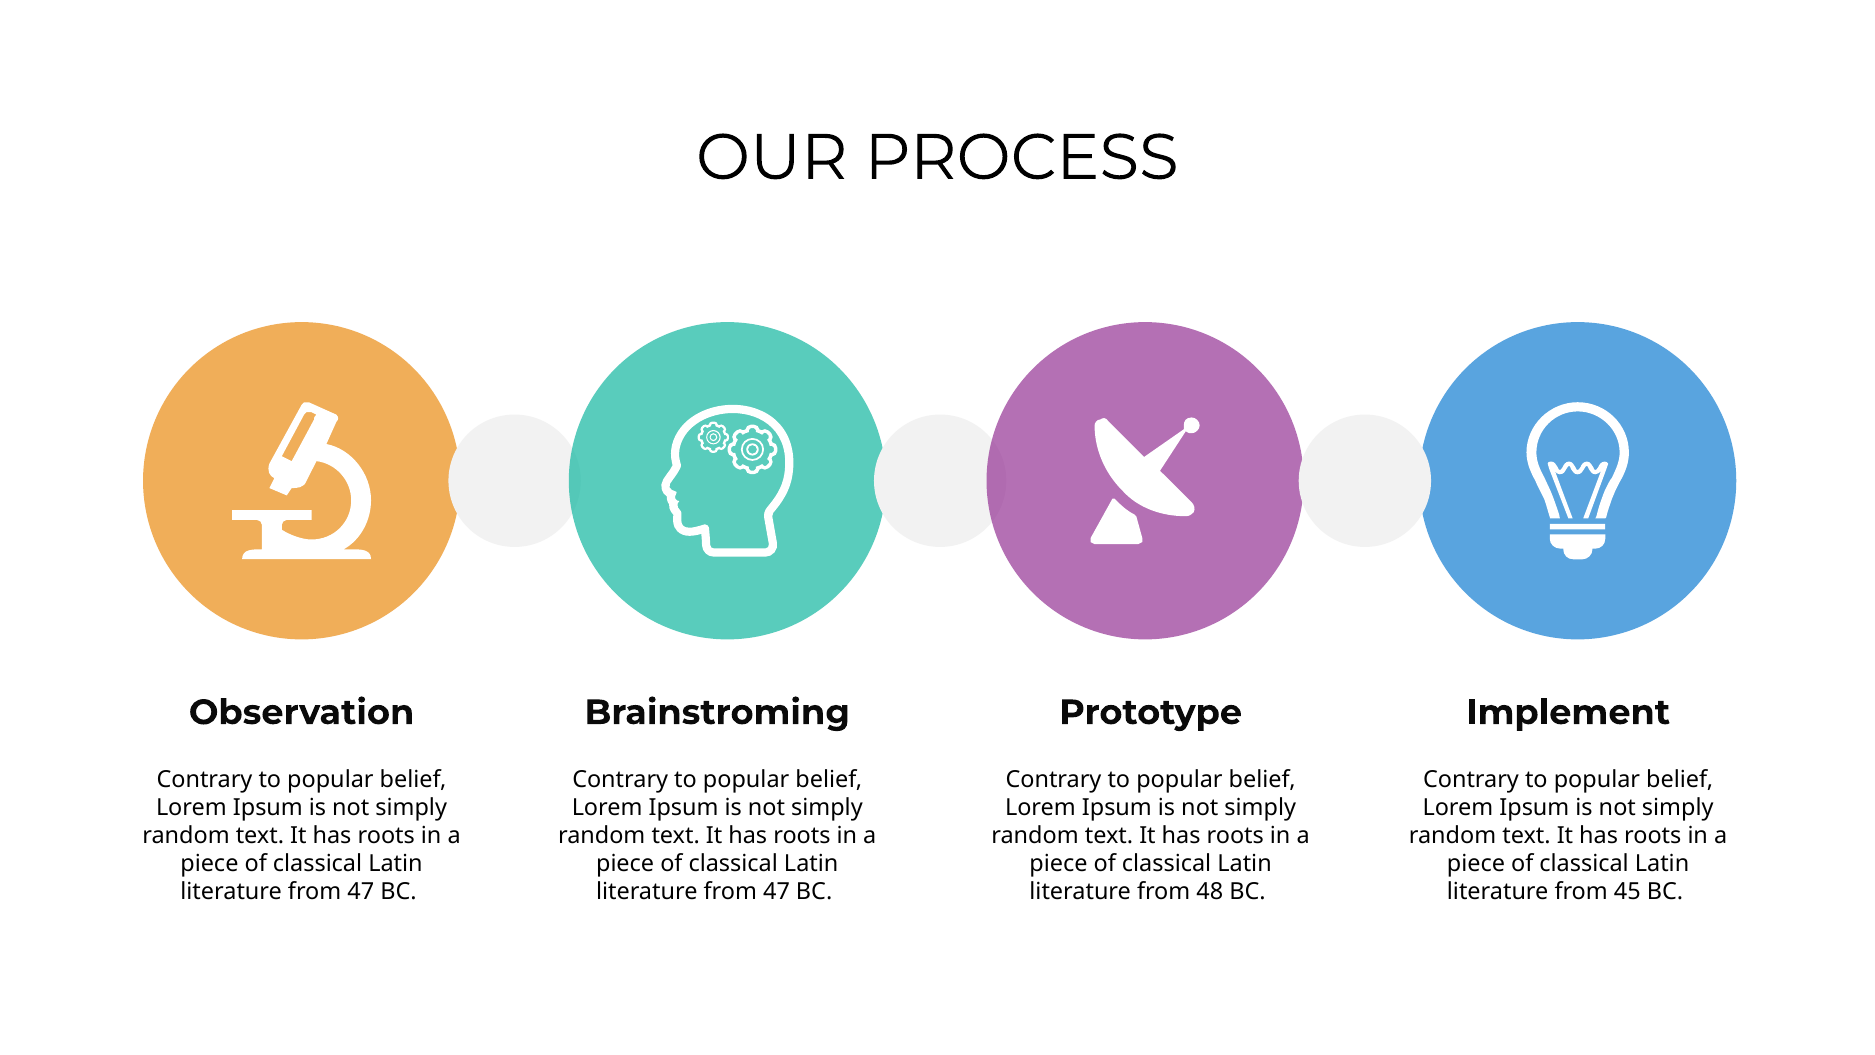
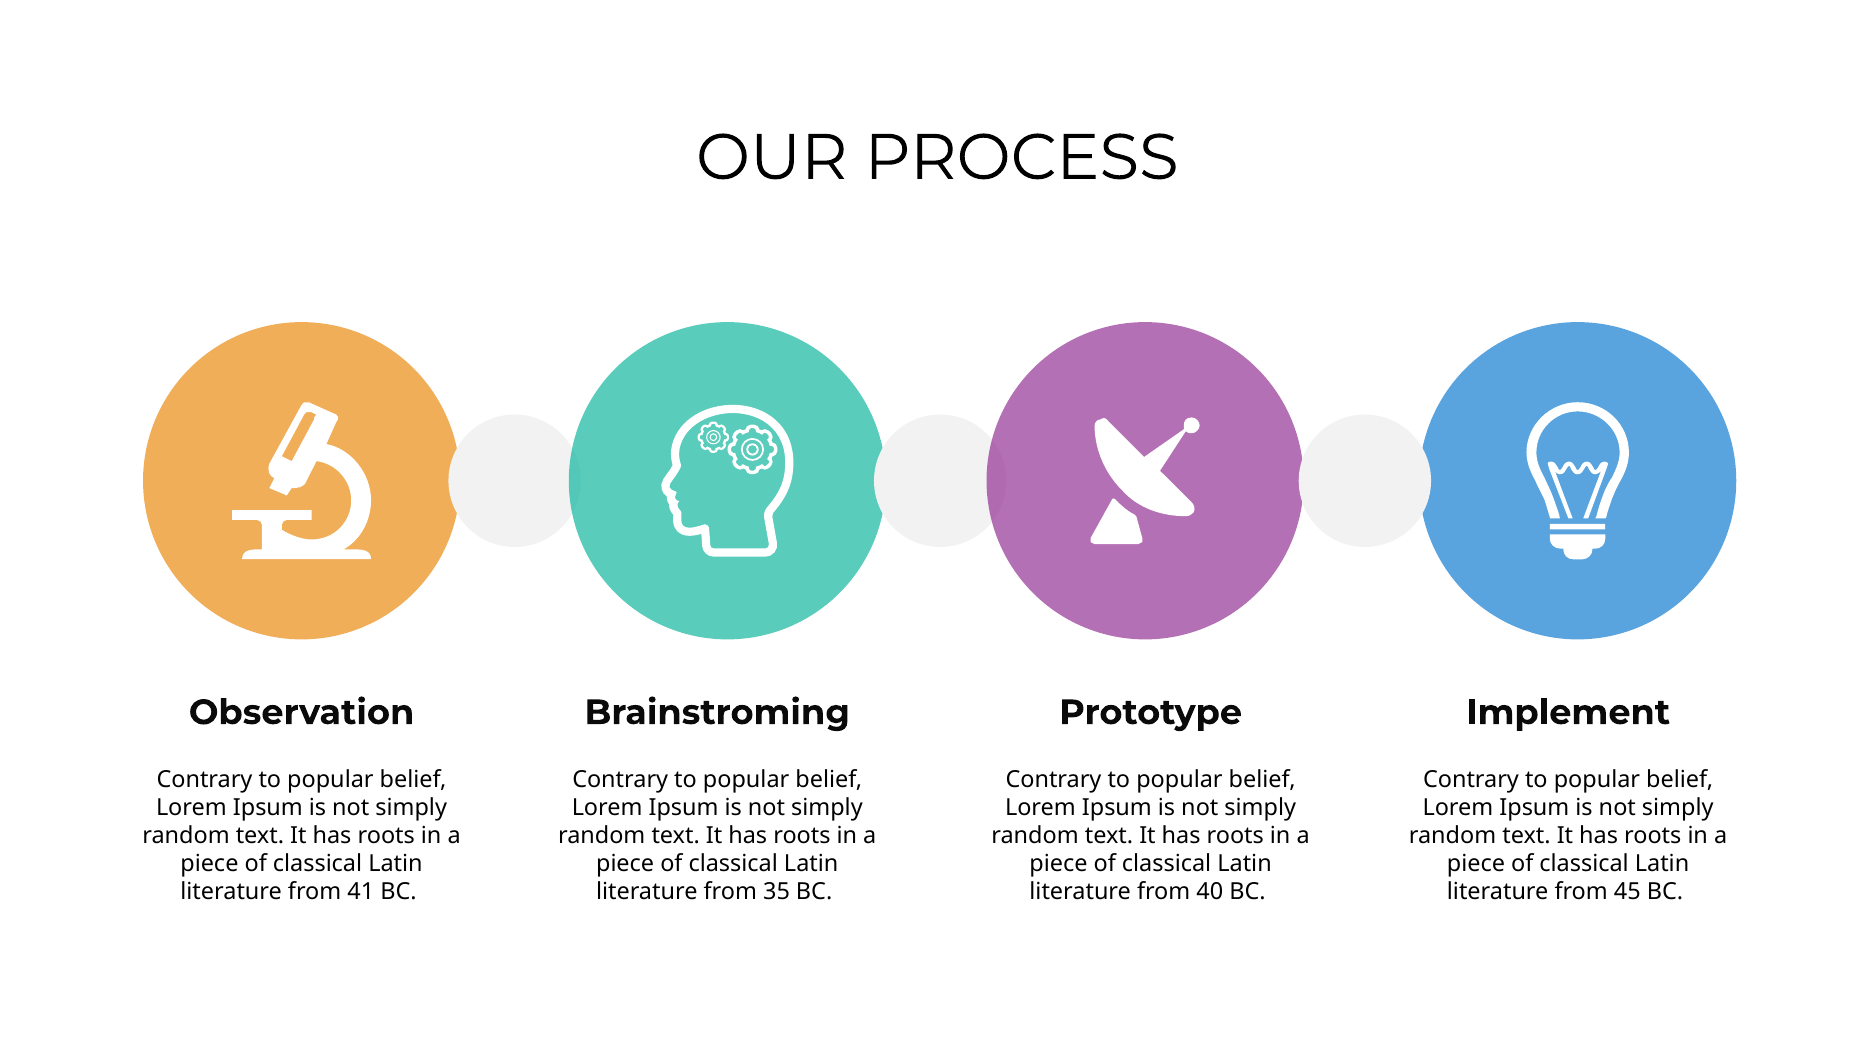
47 at (361, 892): 47 -> 41
47 at (776, 892): 47 -> 35
48: 48 -> 40
